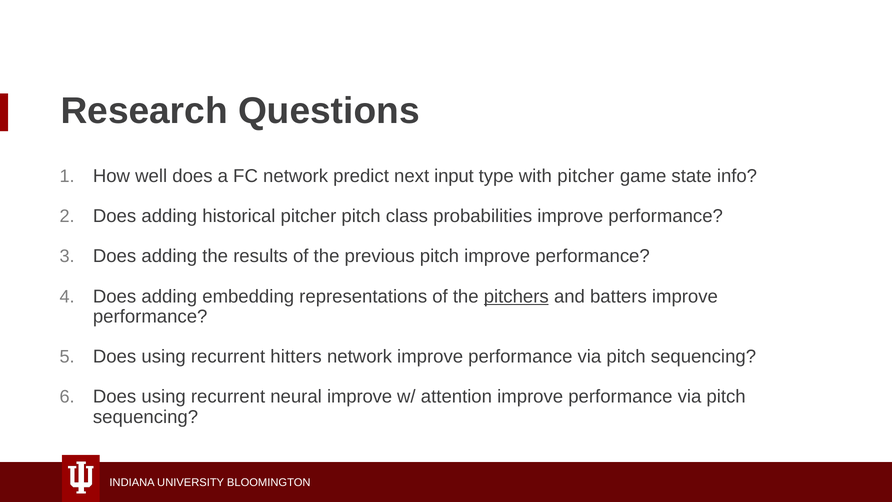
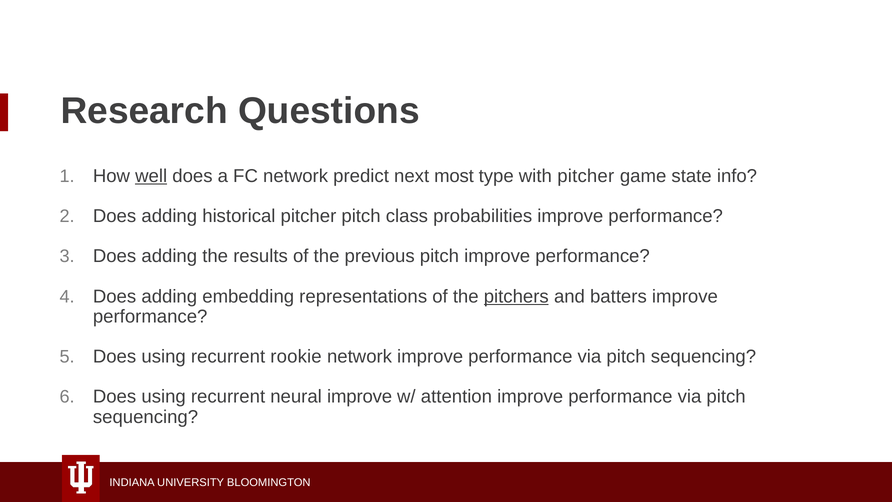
well underline: none -> present
input: input -> most
hitters: hitters -> rookie
